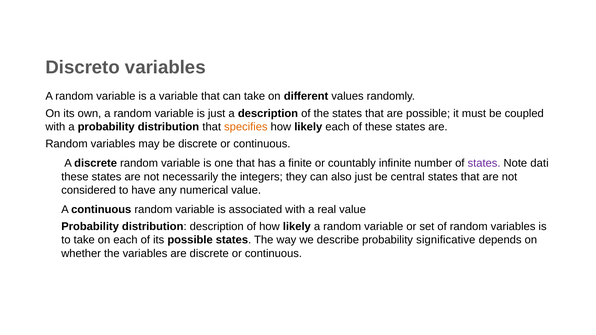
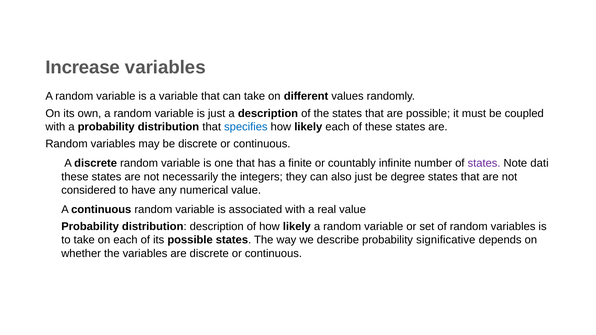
Discreto: Discreto -> Increase
speciﬁes colour: orange -> blue
central: central -> degree
